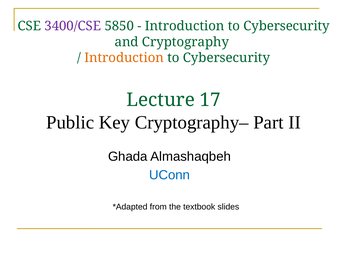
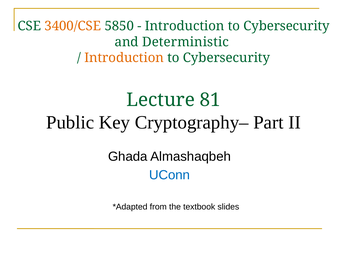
3400/CSE colour: purple -> orange
Cryptography: Cryptography -> Deterministic
17: 17 -> 81
